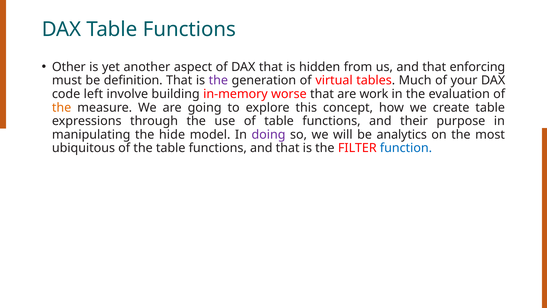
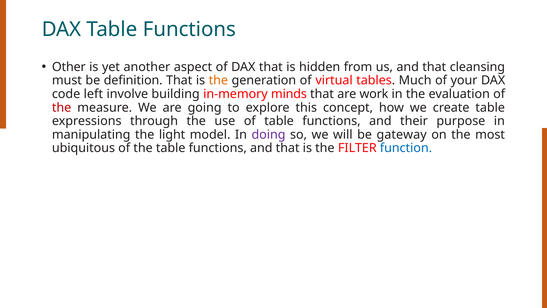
enforcing: enforcing -> cleansing
the at (218, 80) colour: purple -> orange
worse: worse -> minds
the at (62, 107) colour: orange -> red
hide: hide -> light
analytics: analytics -> gateway
